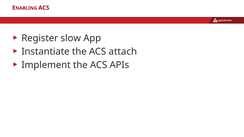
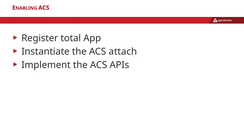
slow: slow -> total
